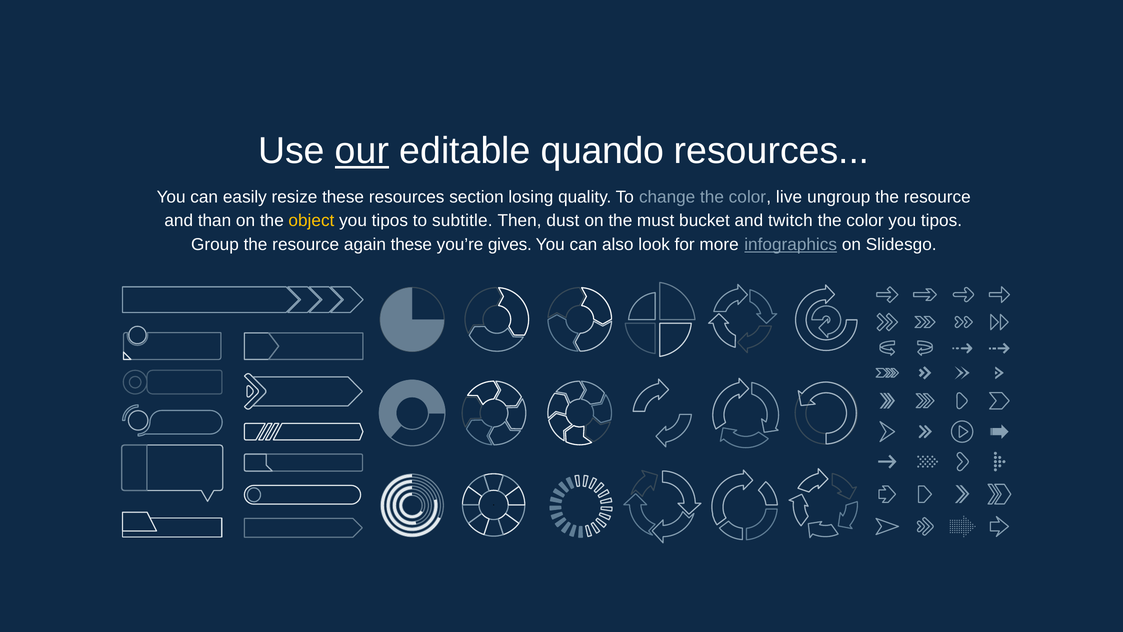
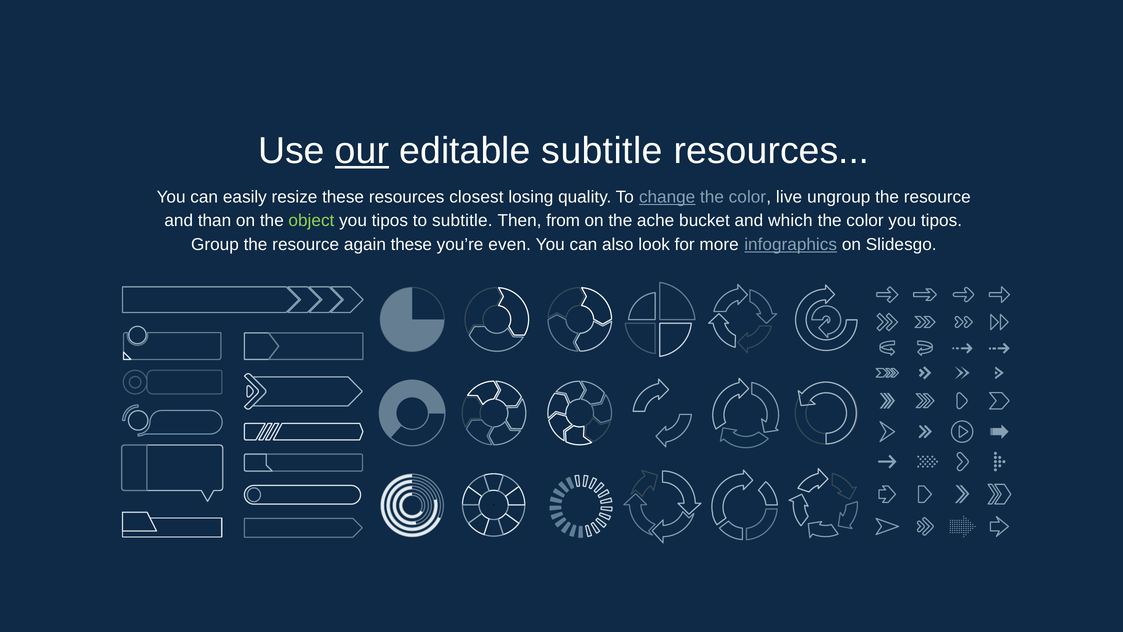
editable quando: quando -> subtitle
section: section -> closest
change underline: none -> present
object colour: yellow -> light green
dust: dust -> from
must: must -> ache
twitch: twitch -> which
gives: gives -> even
